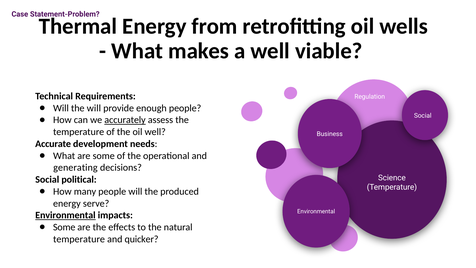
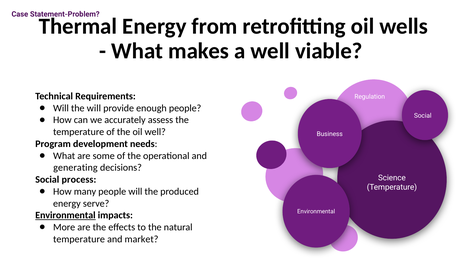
accurately underline: present -> none
Accurate: Accurate -> Program
political: political -> process
Some at (64, 227): Some -> More
quicker: quicker -> market
